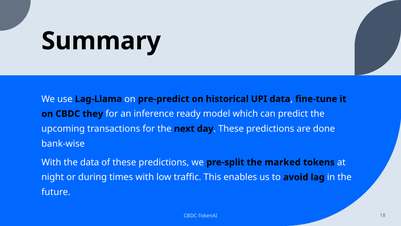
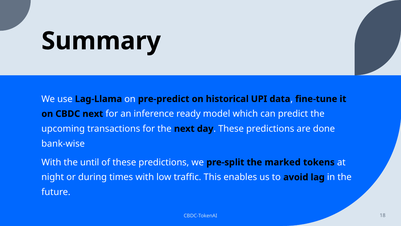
CBDC they: they -> next
the data: data -> until
